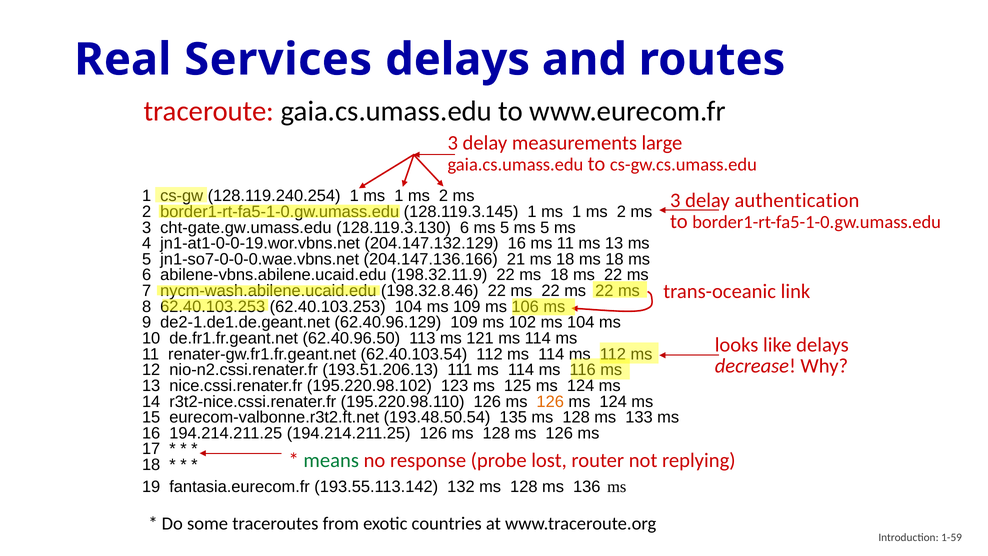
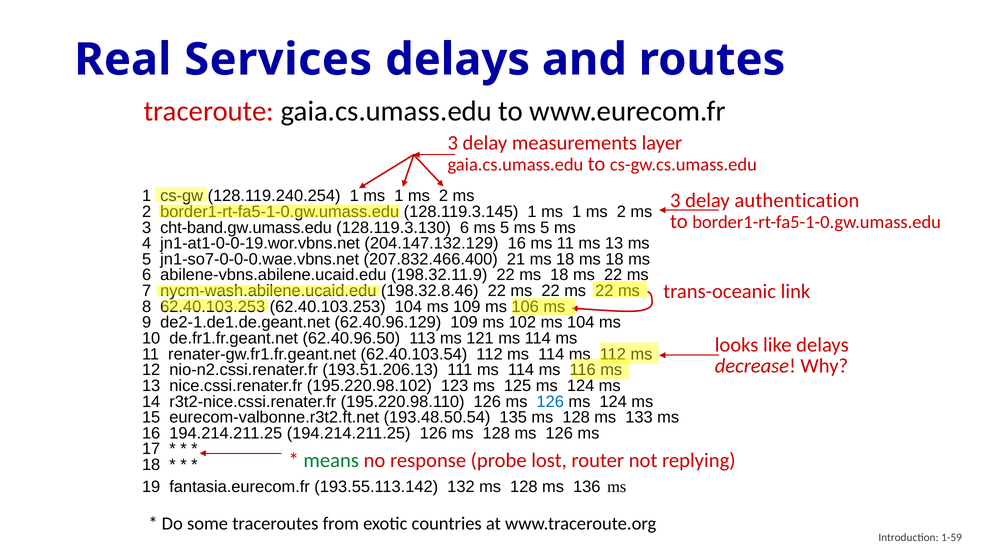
large: large -> layer
cht-gate.gw.umass.edu: cht-gate.gw.umass.edu -> cht-band.gw.umass.edu
204.147.136.166: 204.147.136.166 -> 207.832.466.400
126 at (550, 401) colour: orange -> blue
